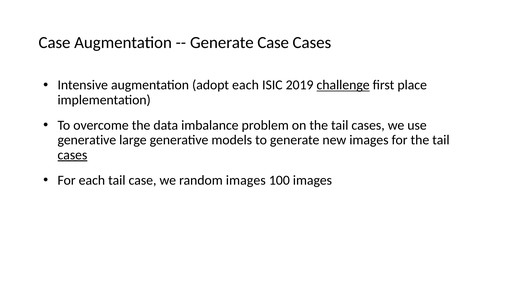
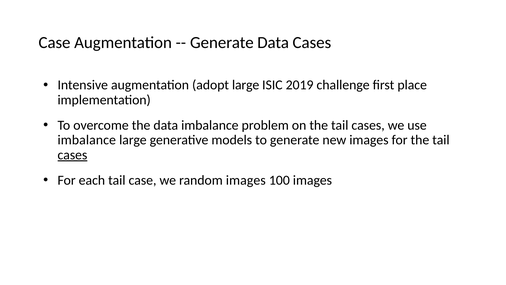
Generate Case: Case -> Data
adopt each: each -> large
challenge underline: present -> none
generative at (87, 140): generative -> imbalance
